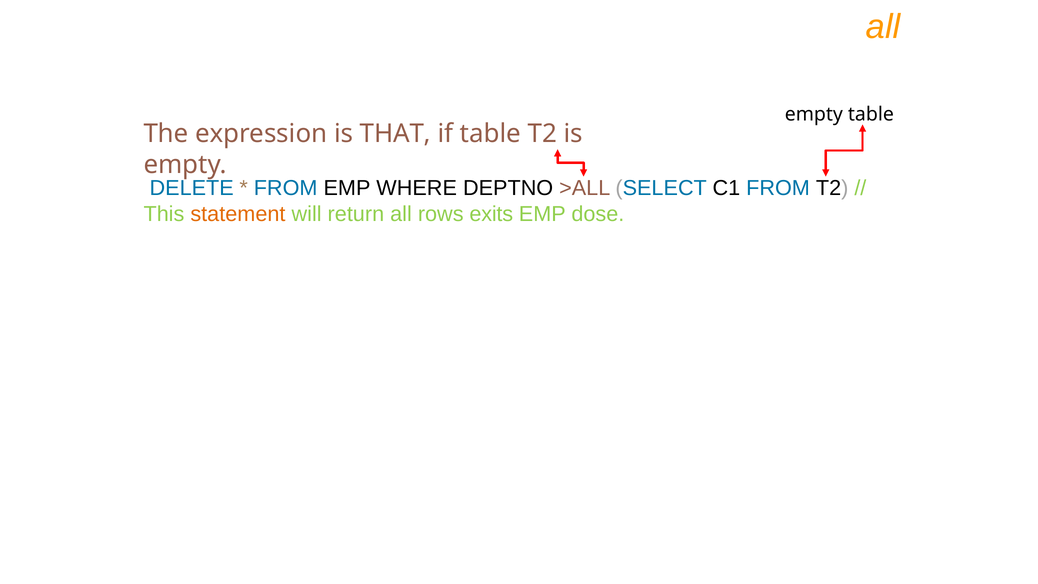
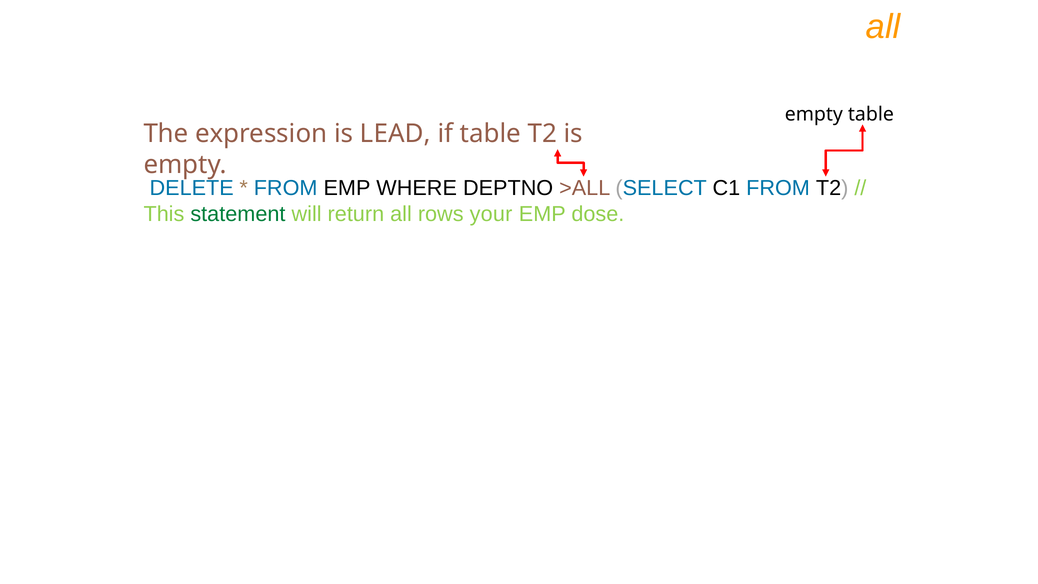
THAT: THAT -> LEAD
statement colour: orange -> green
exits: exits -> your
